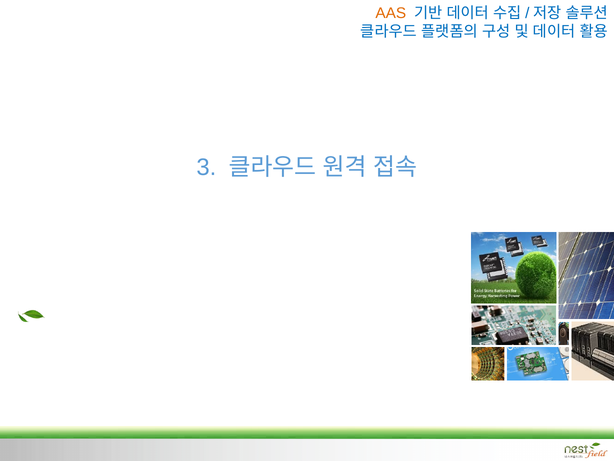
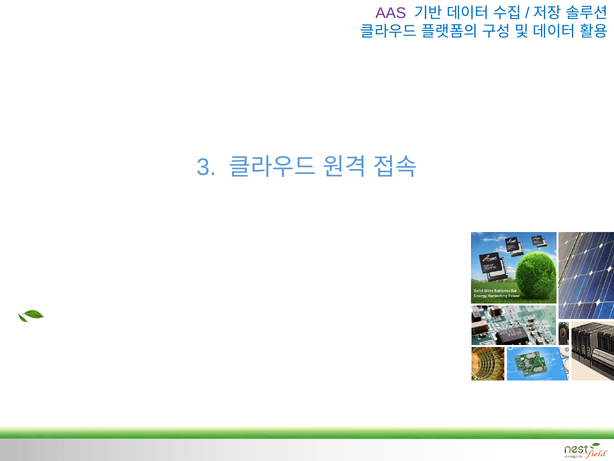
AAS colour: orange -> purple
